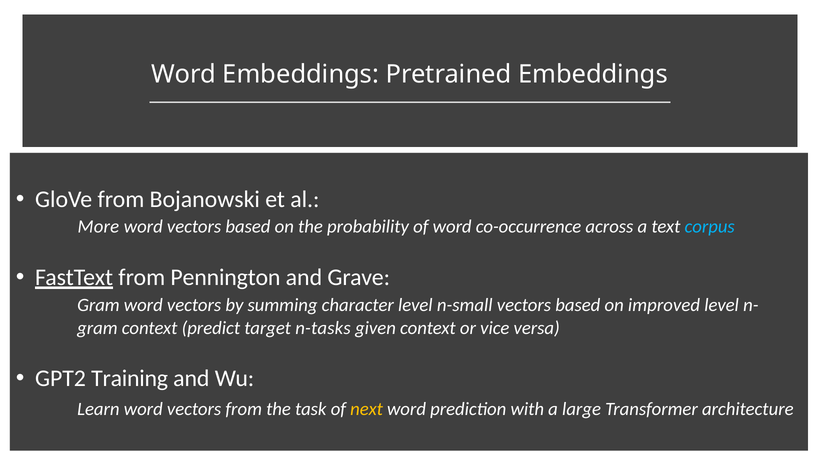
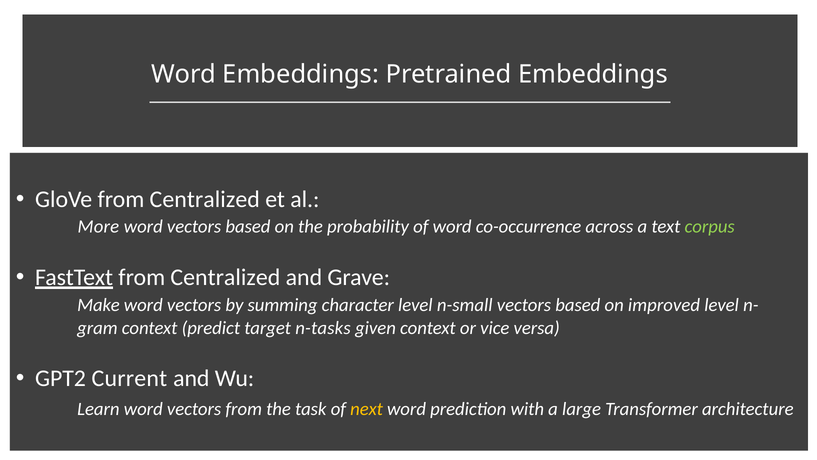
GloVe from Bojanowski: Bojanowski -> Centralized
corpus colour: light blue -> light green
FastText from Pennington: Pennington -> Centralized
Gram at (98, 305): Gram -> Make
Training: Training -> Current
